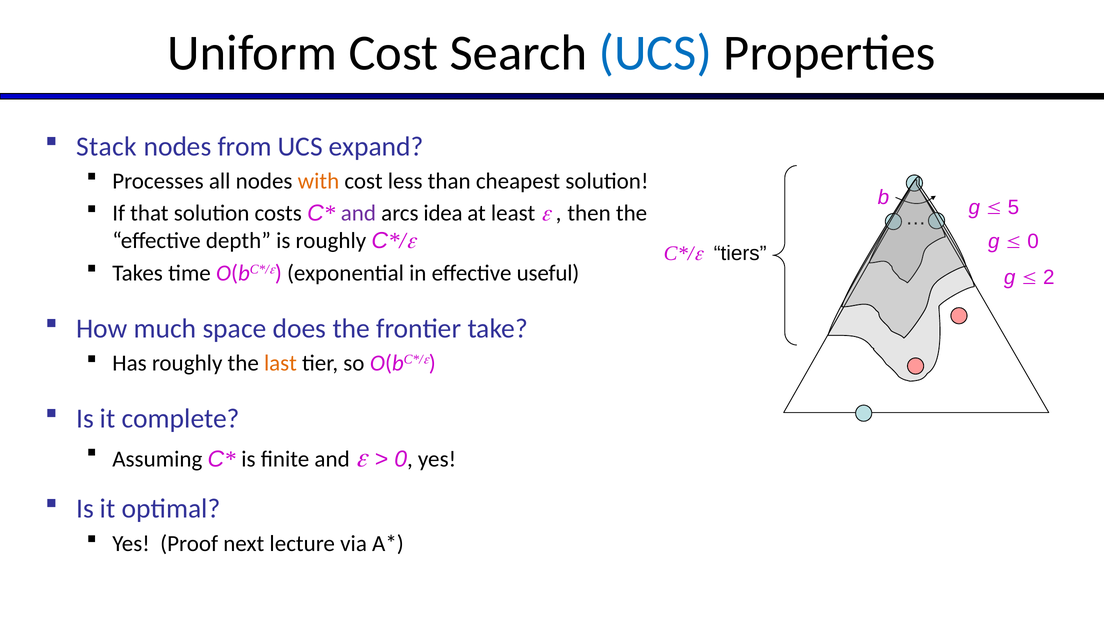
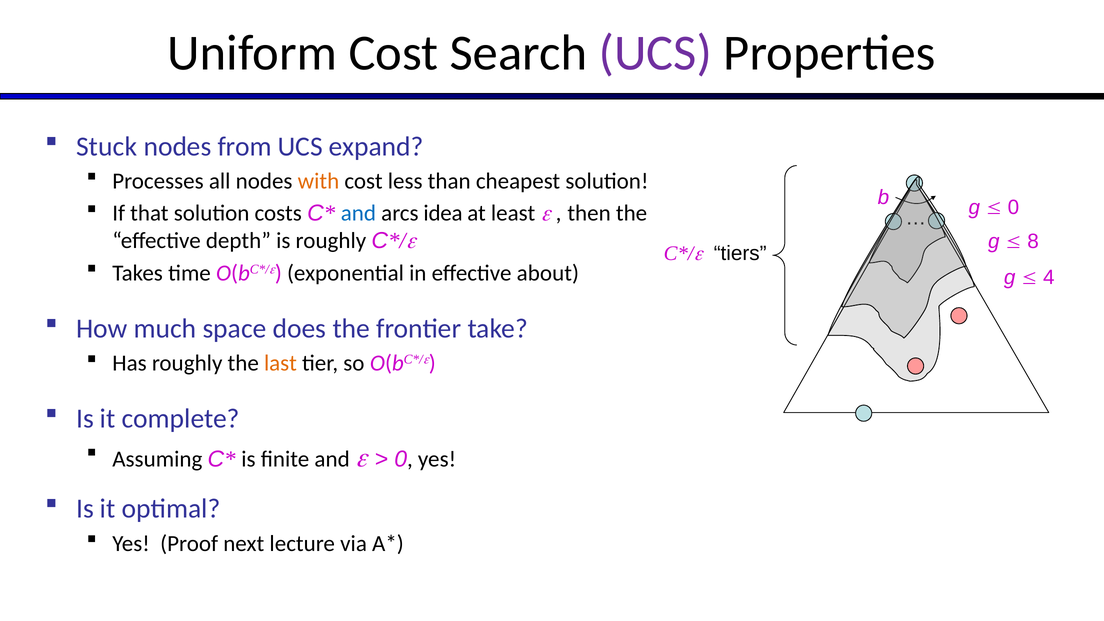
UCS at (655, 53) colour: blue -> purple
Stack: Stack -> Stuck
5 at (1013, 207): 5 -> 0
and at (358, 213) colour: purple -> blue
0 at (1033, 242): 0 -> 8
useful: useful -> about
2: 2 -> 4
